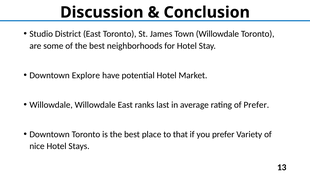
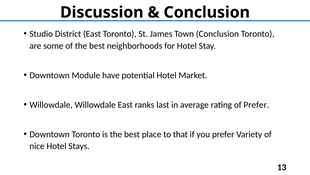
Town Willowdale: Willowdale -> Conclusion
Explore: Explore -> Module
